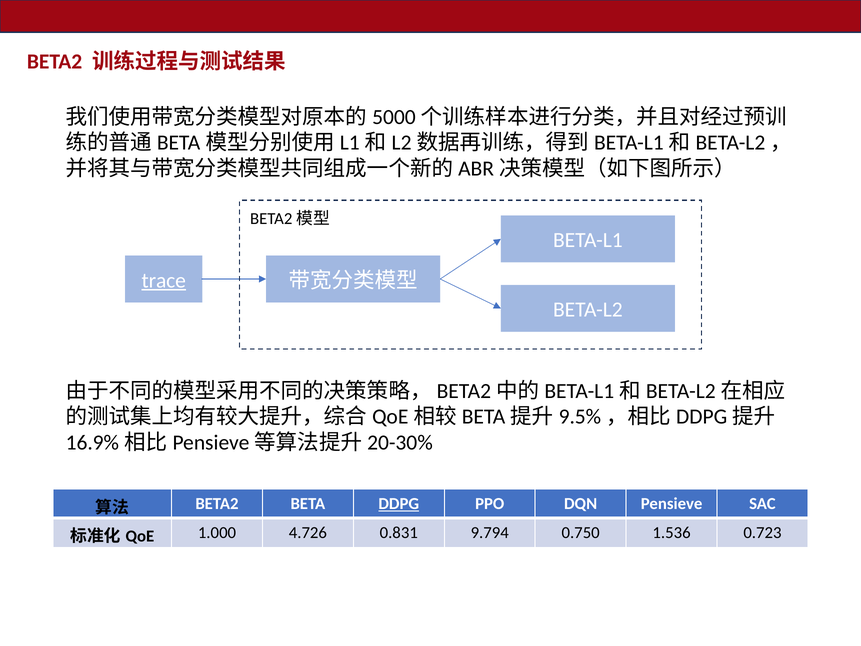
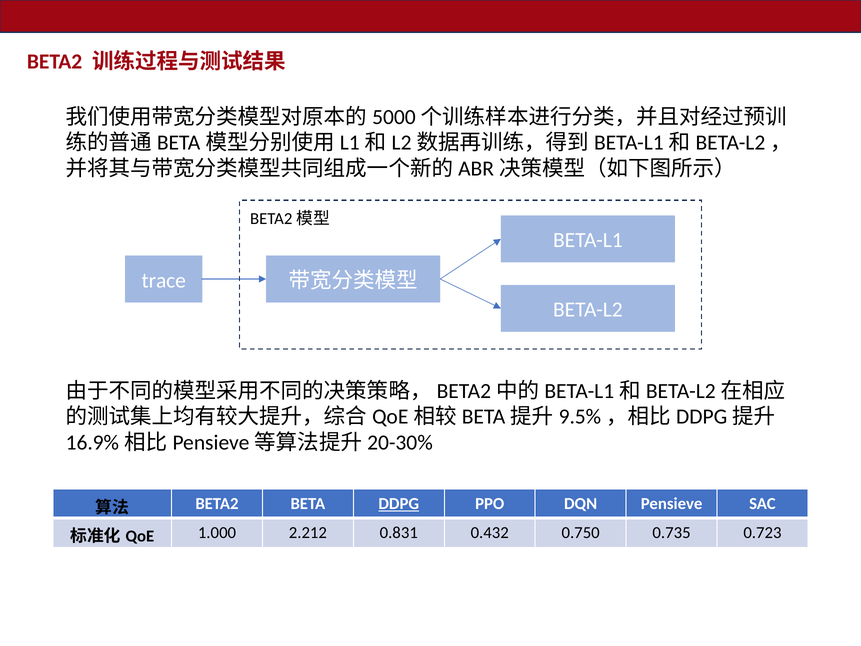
trace underline: present -> none
4.726: 4.726 -> 2.212
9.794: 9.794 -> 0.432
1.536: 1.536 -> 0.735
